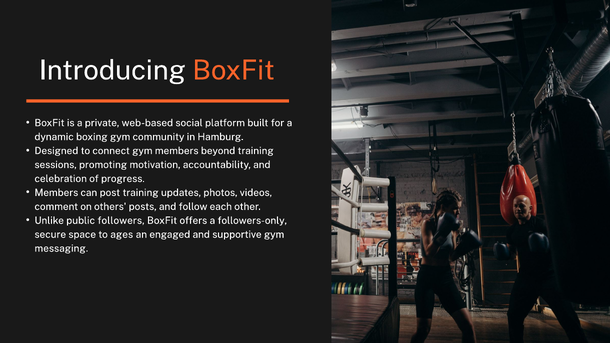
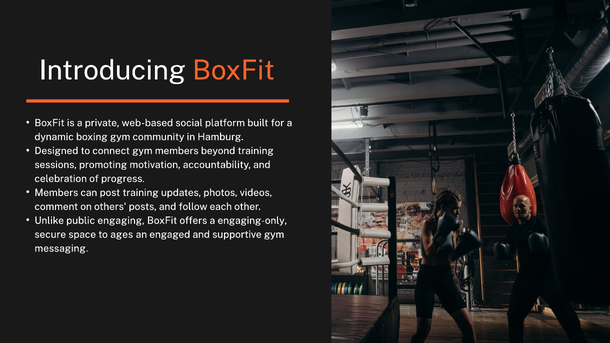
followers: followers -> engaging
followers-only: followers-only -> engaging-only
